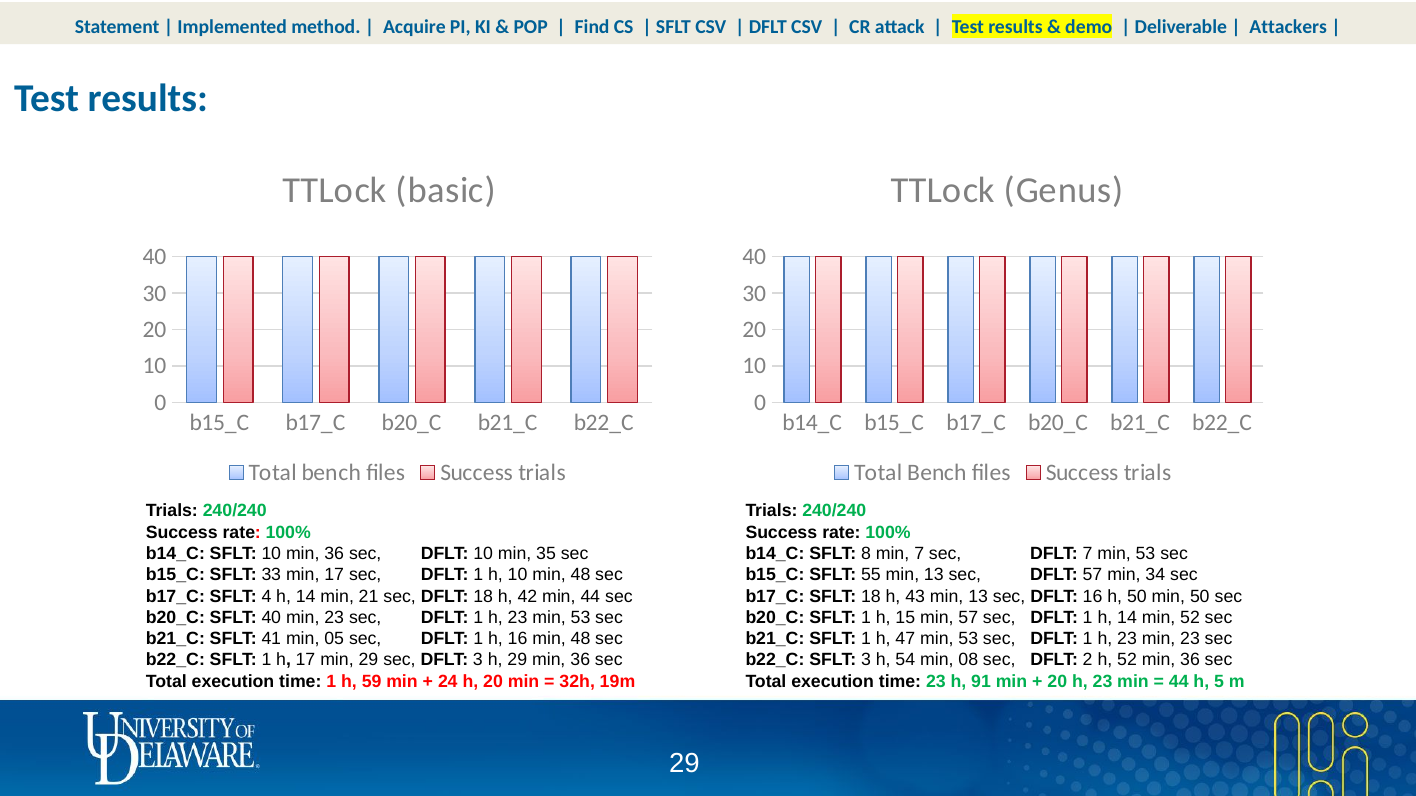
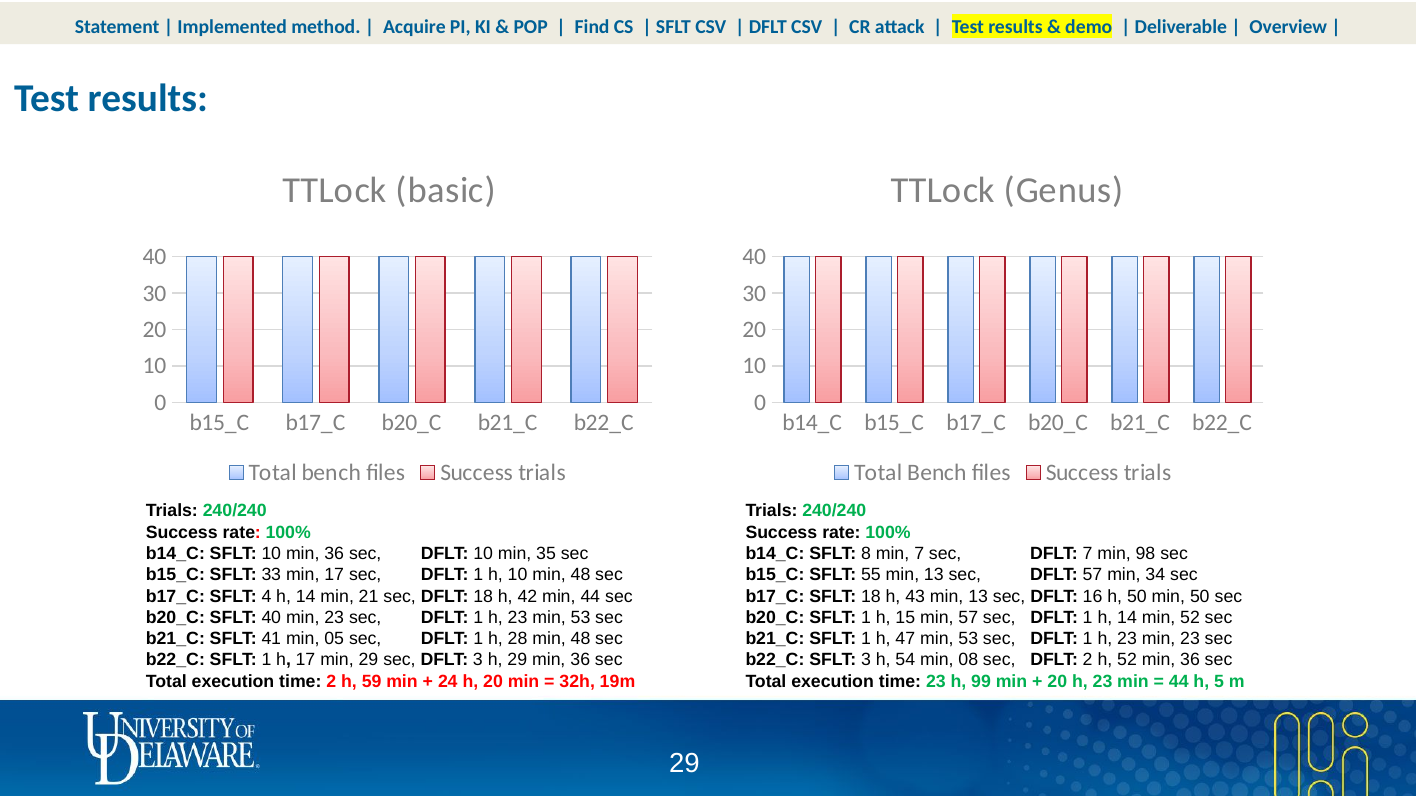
Attackers: Attackers -> Overview
7 min 53: 53 -> 98
h 16: 16 -> 28
time 1: 1 -> 2
91: 91 -> 99
